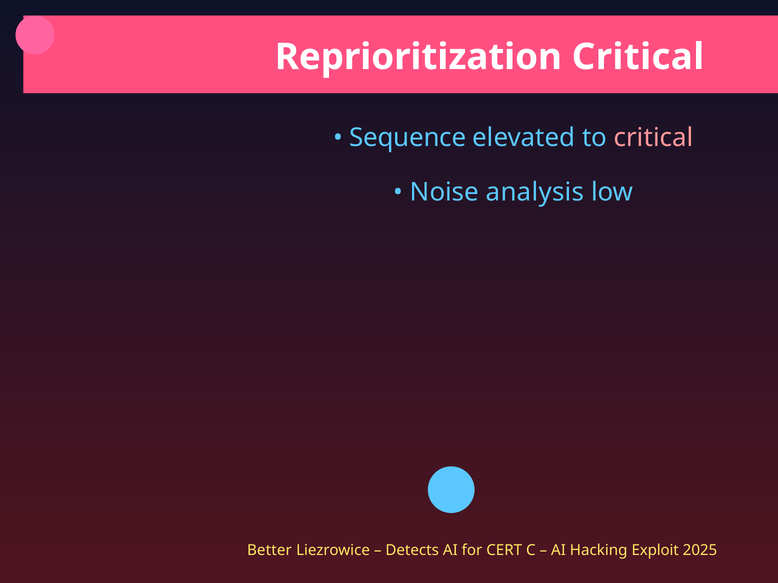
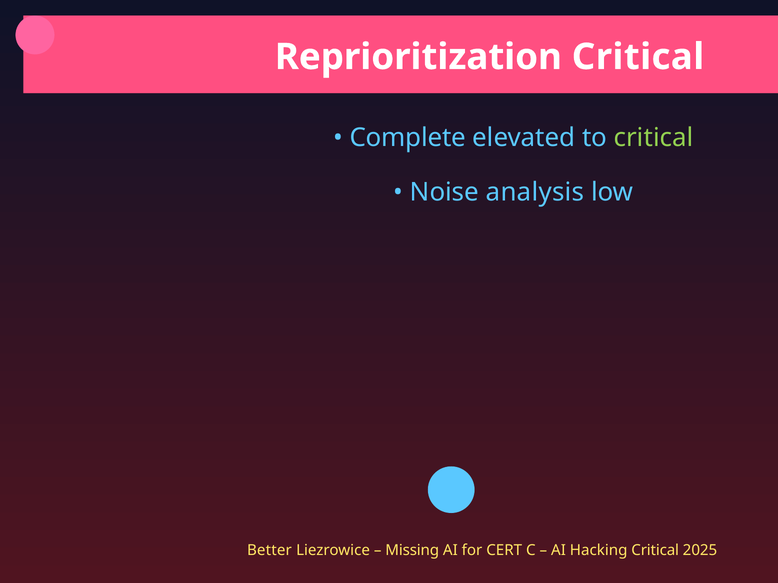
Sequence: Sequence -> Complete
critical at (654, 138) colour: pink -> light green
Detects: Detects -> Missing
Hacking Exploit: Exploit -> Critical
